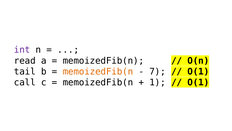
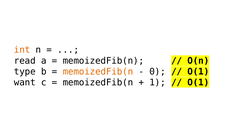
int colour: purple -> orange
tail: tail -> type
7: 7 -> 0
call: call -> want
